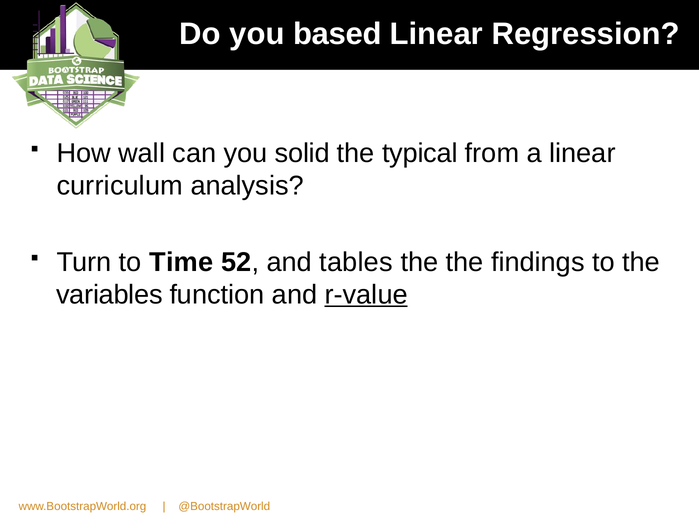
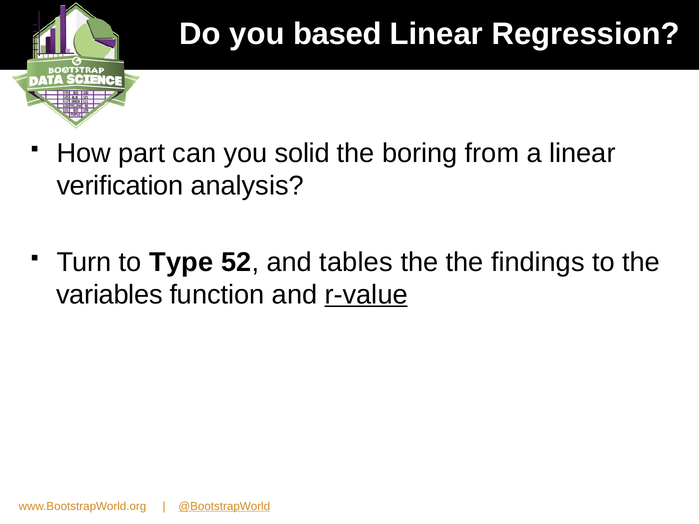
wall: wall -> part
typical: typical -> boring
curriculum: curriculum -> verification
Time: Time -> Type
@BootstrapWorld underline: none -> present
